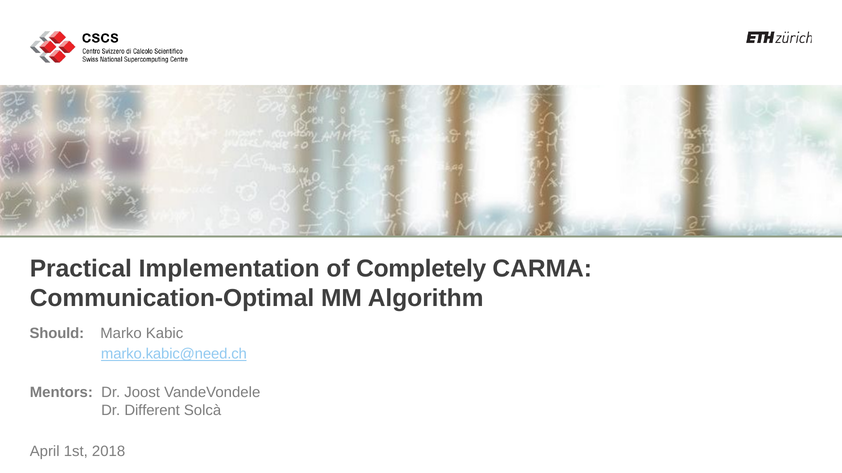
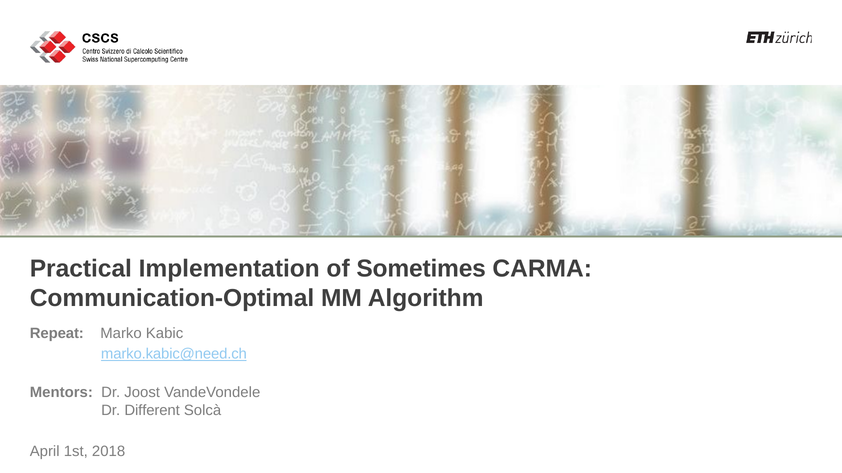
Completely: Completely -> Sometimes
Should: Should -> Repeat
